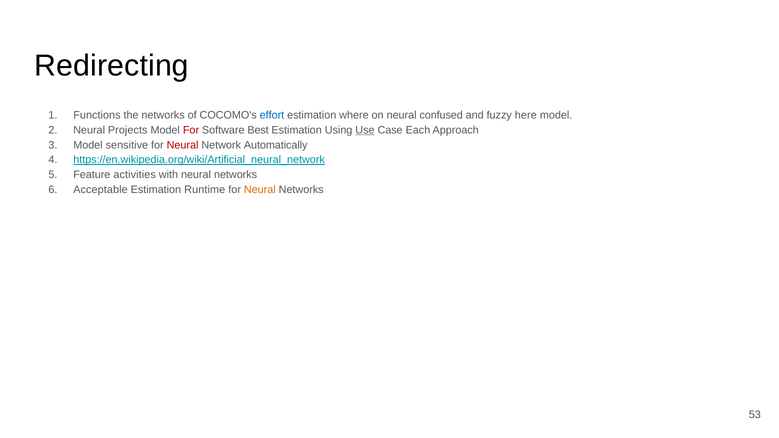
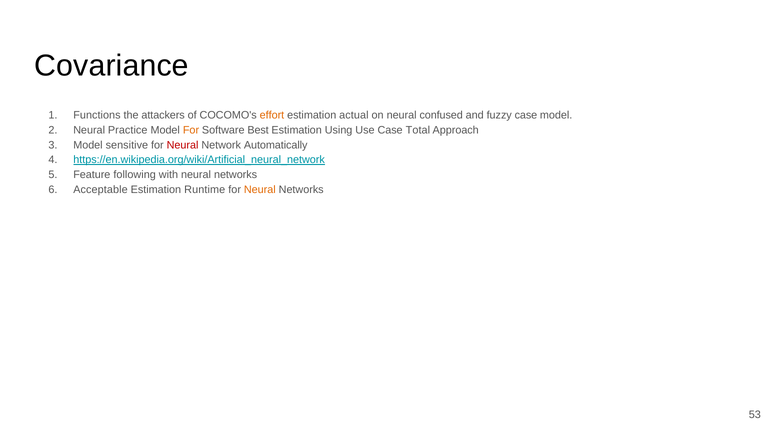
Redirecting: Redirecting -> Covariance
the networks: networks -> attackers
effort colour: blue -> orange
where: where -> actual
fuzzy here: here -> case
Projects: Projects -> Practice
For at (191, 130) colour: red -> orange
Use underline: present -> none
Each: Each -> Total
activities: activities -> following
